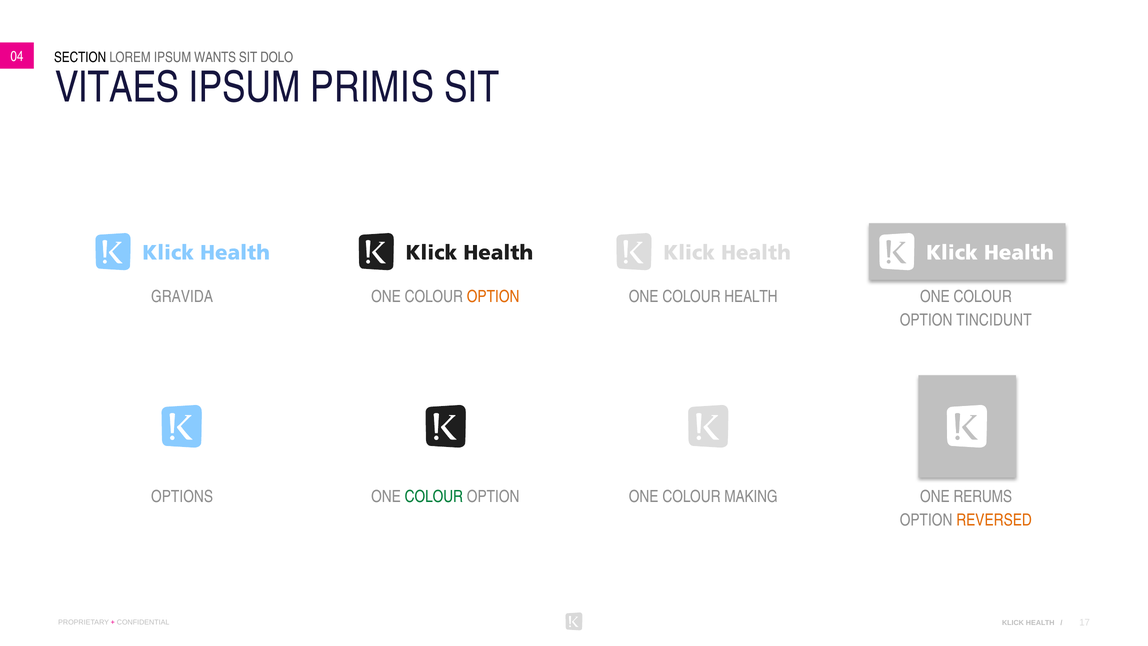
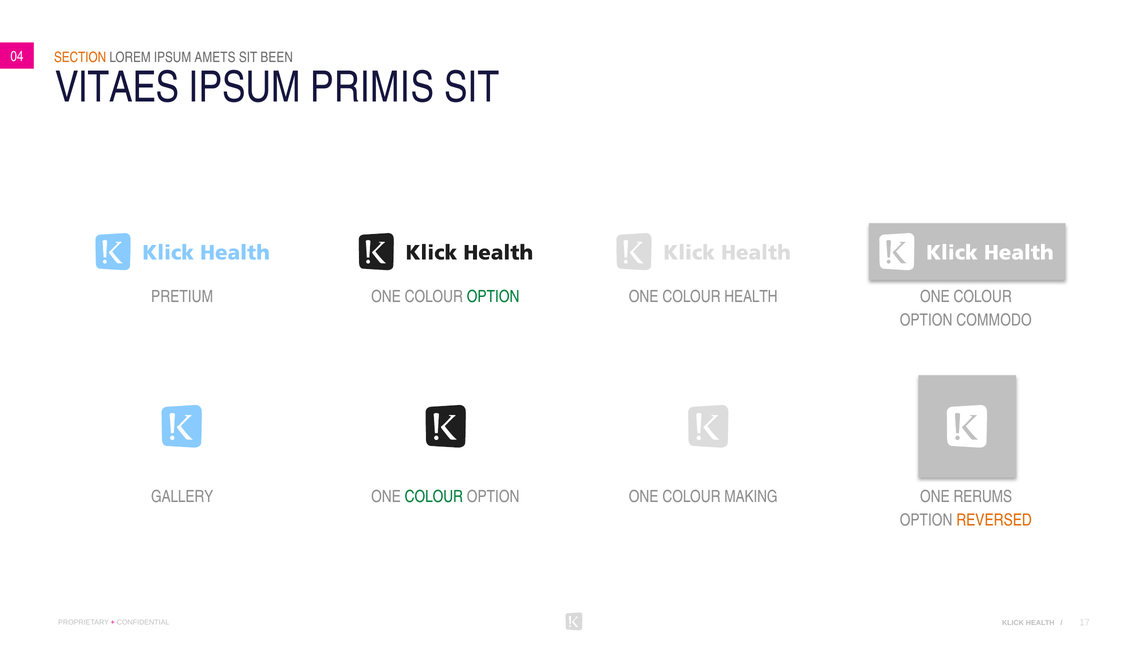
SECTION colour: black -> orange
WANTS: WANTS -> AMETS
DOLO: DOLO -> BEEN
GRAVIDA: GRAVIDA -> PRETIUM
OPTION at (493, 296) colour: orange -> green
TINCIDUNT: TINCIDUNT -> COMMODO
OPTIONS: OPTIONS -> GALLERY
